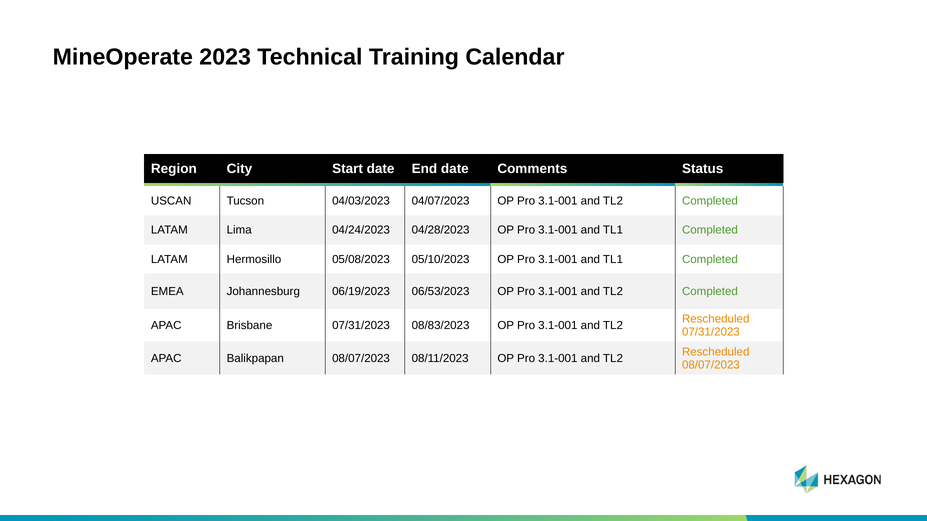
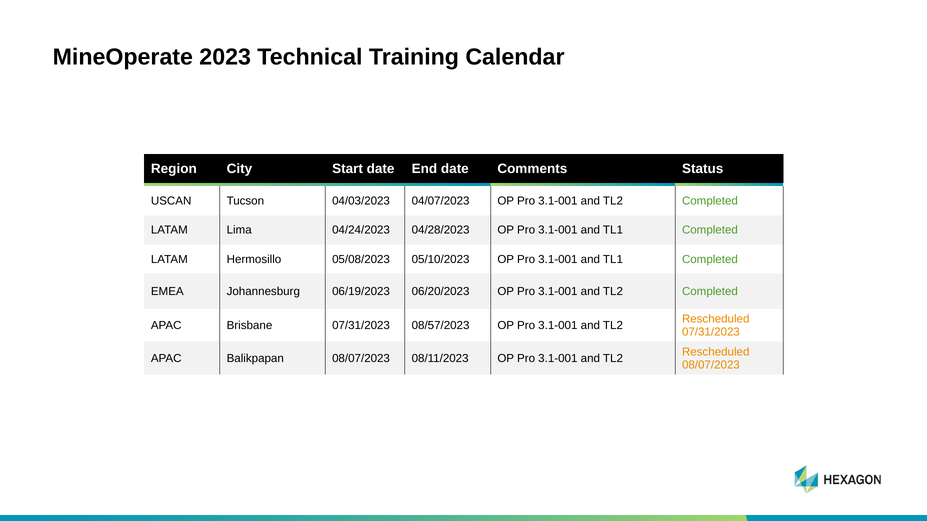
06/53/2023: 06/53/2023 -> 06/20/2023
08/83/2023: 08/83/2023 -> 08/57/2023
